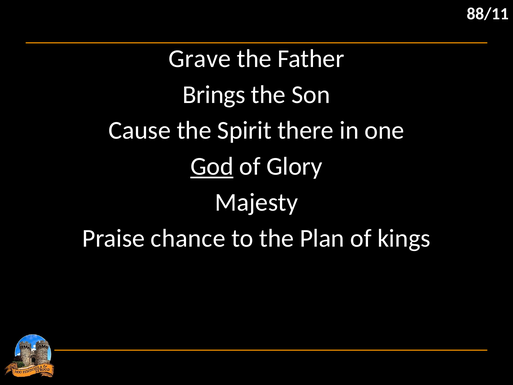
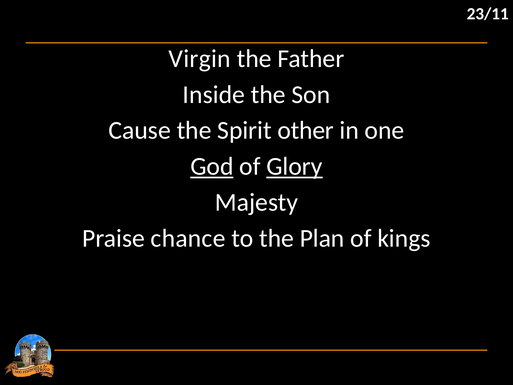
88/11: 88/11 -> 23/11
Grave: Grave -> Virgin
Brings: Brings -> Inside
there: there -> other
Glory underline: none -> present
